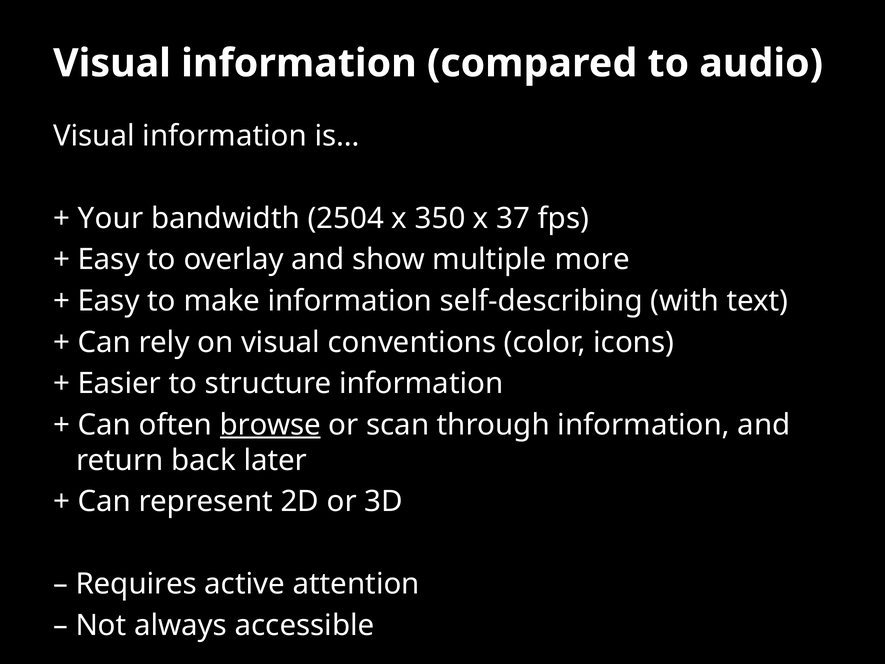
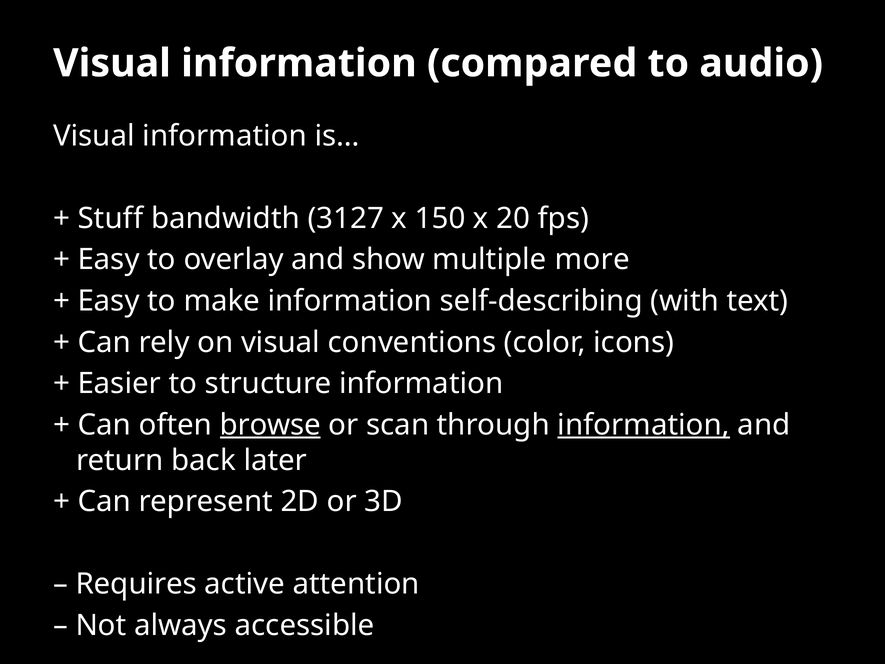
Your: Your -> Stuff
2504: 2504 -> 3127
350: 350 -> 150
37: 37 -> 20
information at (644, 425) underline: none -> present
